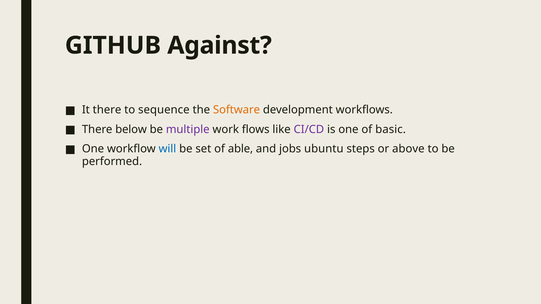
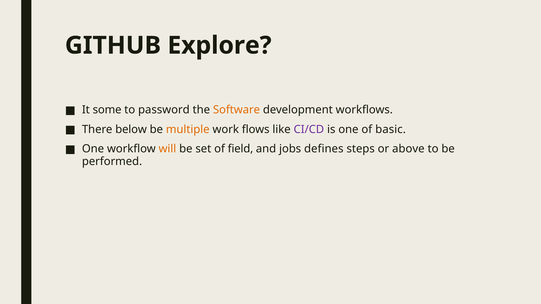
Against: Against -> Explore
It there: there -> some
sequence: sequence -> password
multiple colour: purple -> orange
will colour: blue -> orange
able: able -> field
ubuntu: ubuntu -> defines
